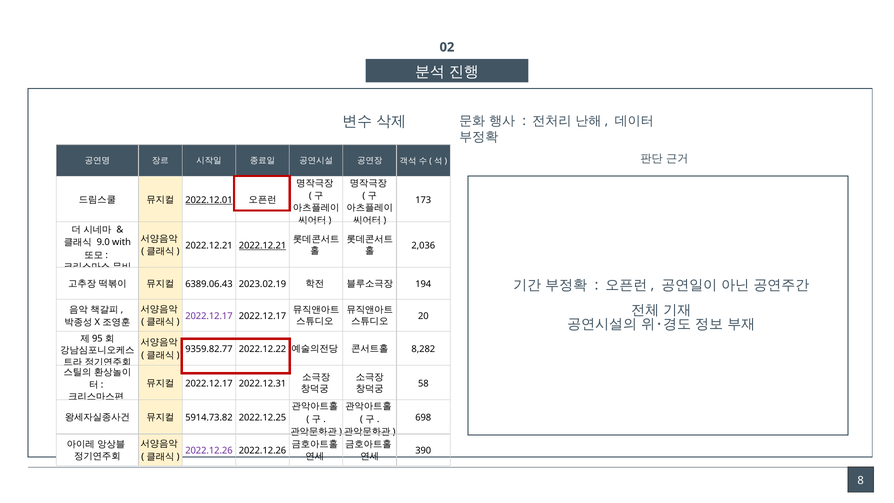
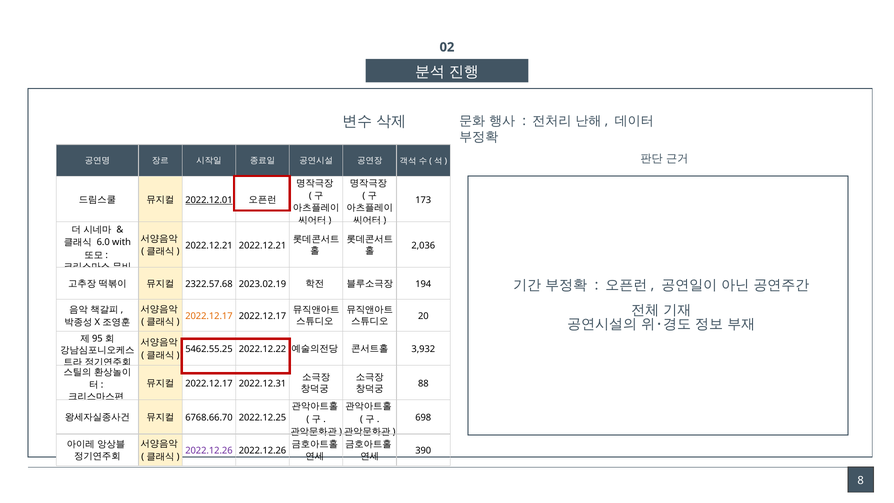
9.0: 9.0 -> 6.0
2022.12.21 at (263, 245) underline: present -> none
6389.06.43: 6389.06.43 -> 2322.57.68
2022.12.17 at (209, 316) colour: purple -> orange
9359.82.77: 9359.82.77 -> 5462.55.25
8,282: 8,282 -> 3,932
58: 58 -> 88
5914.73.82: 5914.73.82 -> 6768.66.70
